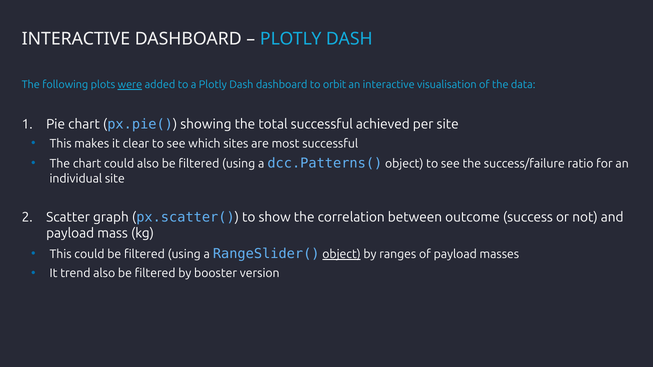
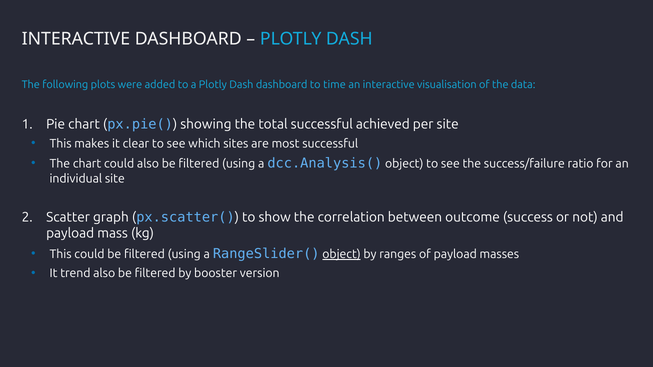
were underline: present -> none
orbit: orbit -> time
dcc.Patterns(: dcc.Patterns( -> dcc.Analysis(
